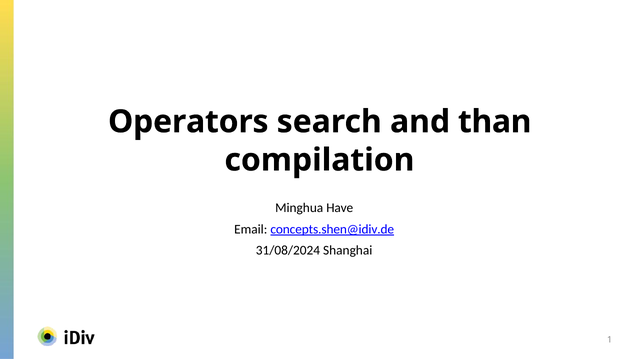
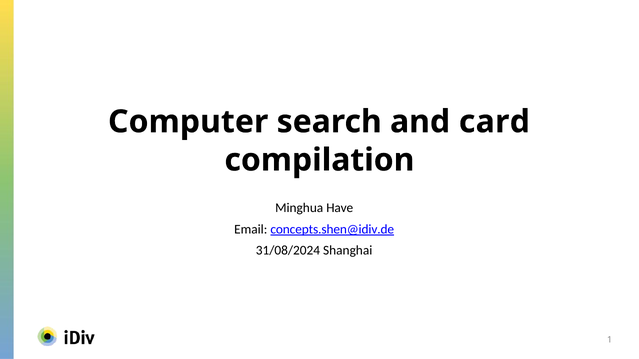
Operators: Operators -> Computer
than: than -> card
